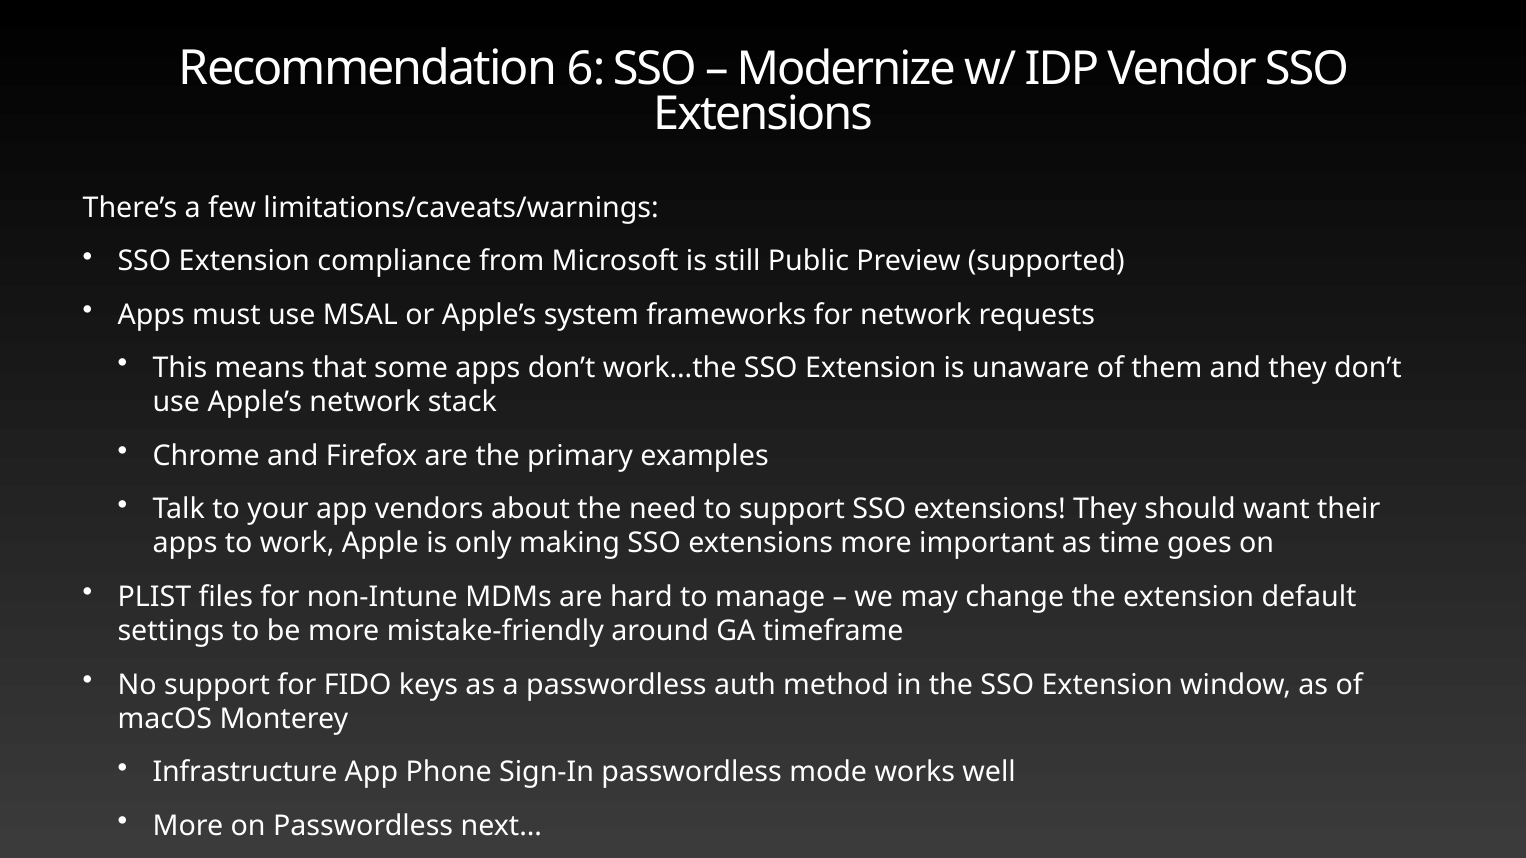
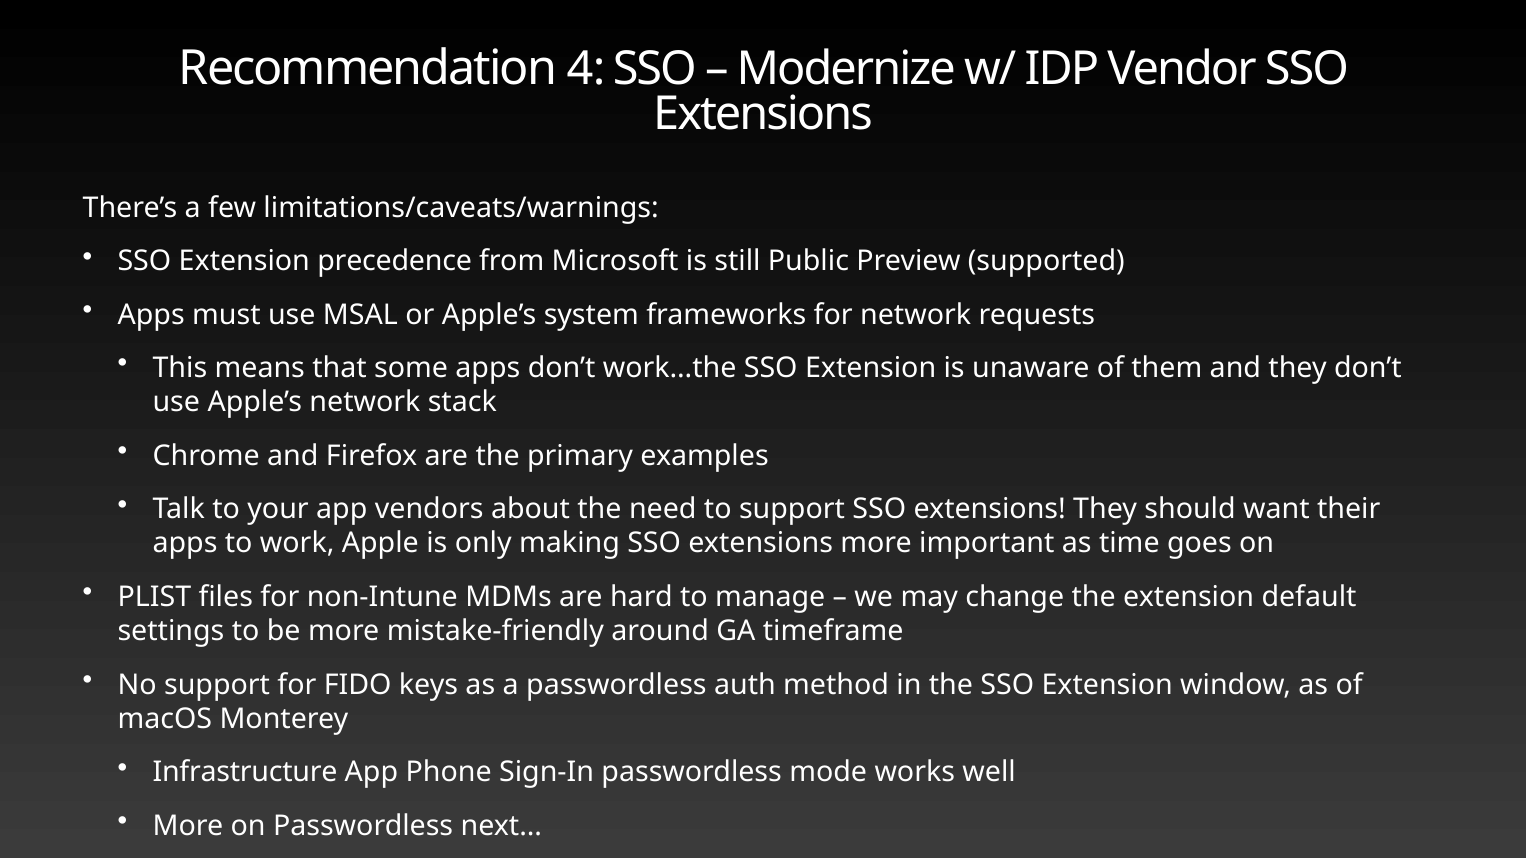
6: 6 -> 4
compliance: compliance -> precedence
